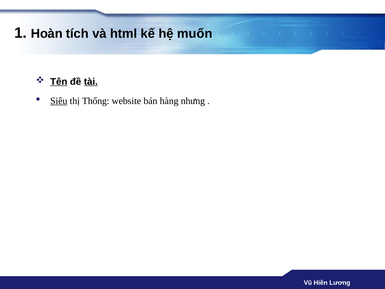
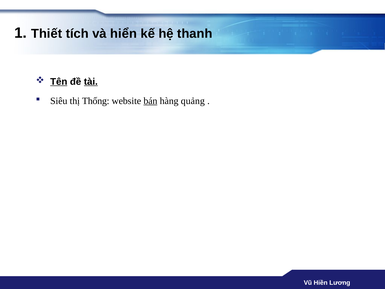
Hoàn: Hoàn -> Thiết
html: html -> hiển
muốn: muốn -> thanh
Siêu underline: present -> none
bán underline: none -> present
nhưng: nhưng -> quảng
